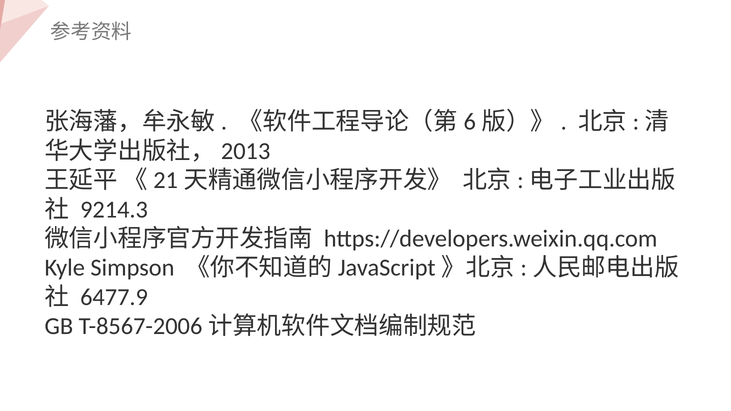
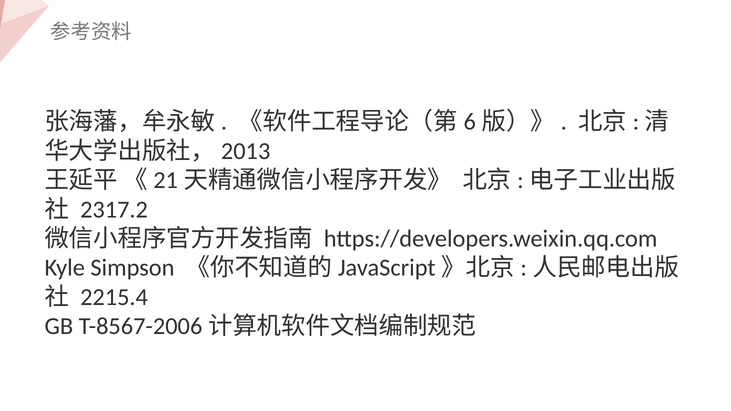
9214.3: 9214.3 -> 2317.2
6477.9: 6477.9 -> 2215.4
